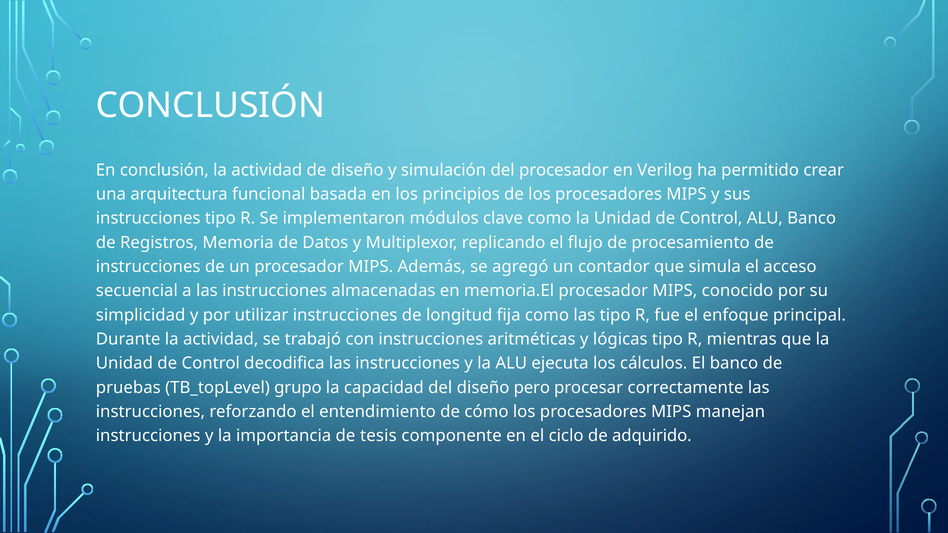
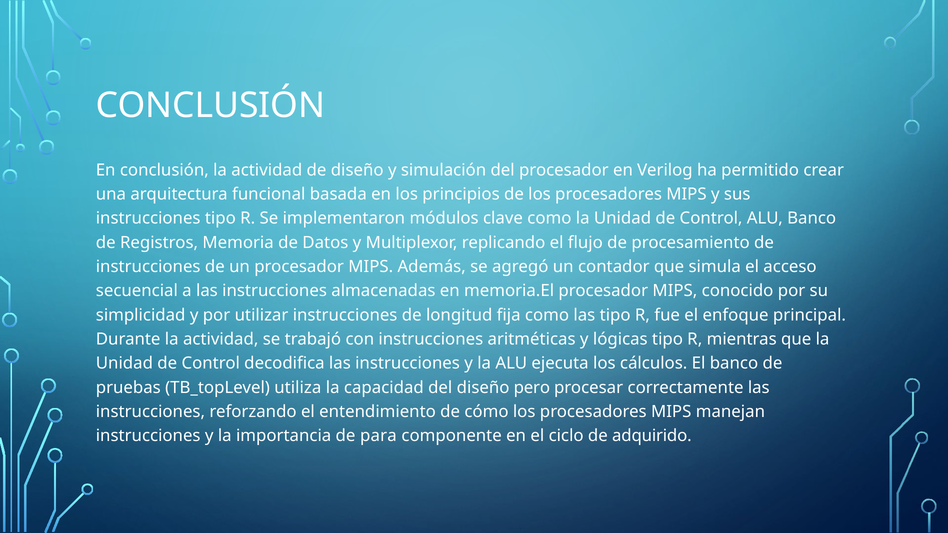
grupo: grupo -> utiliza
tesis: tesis -> para
